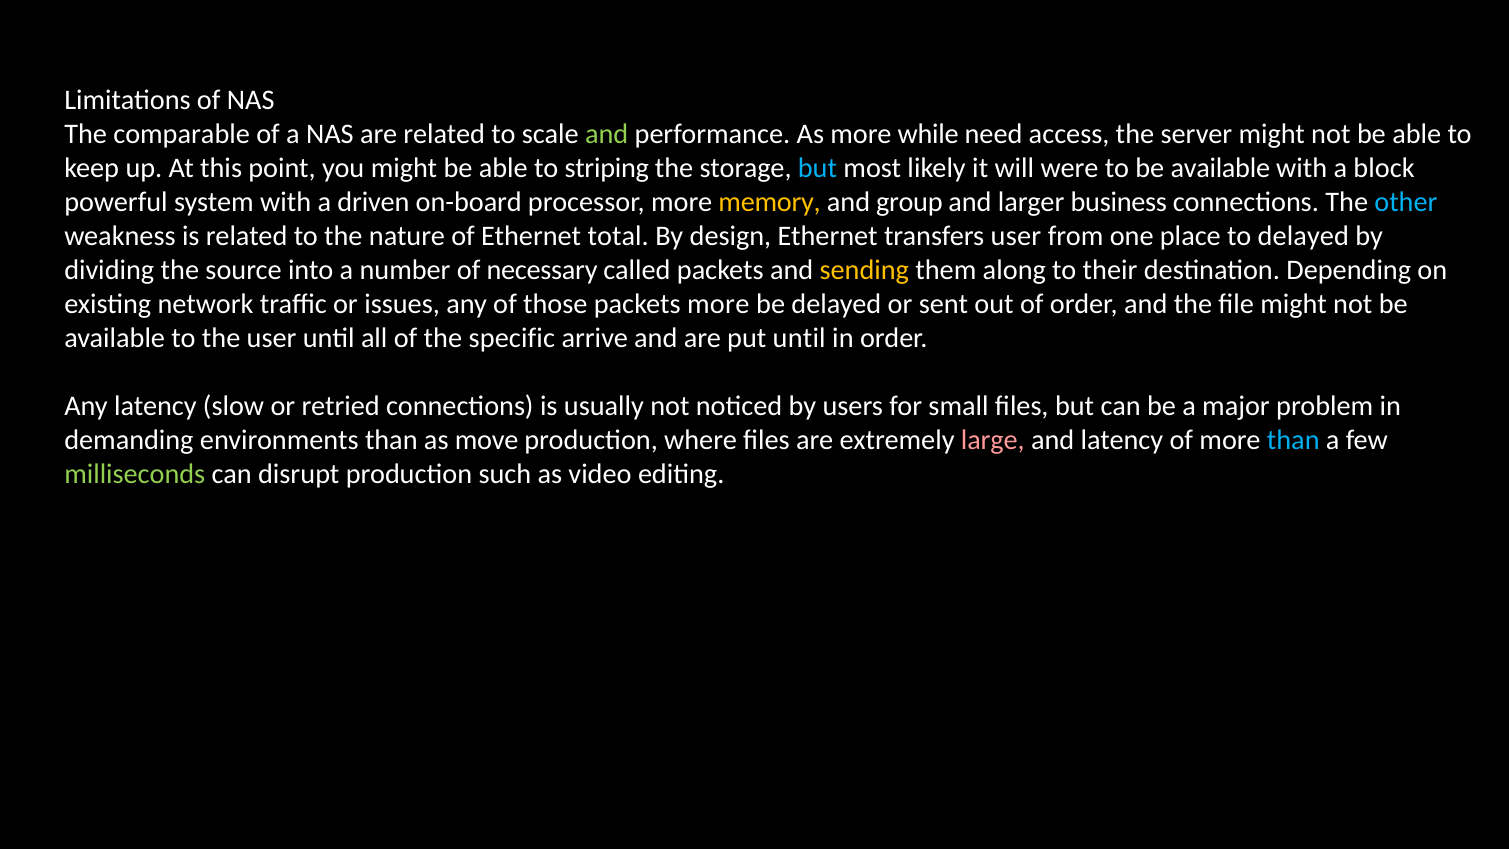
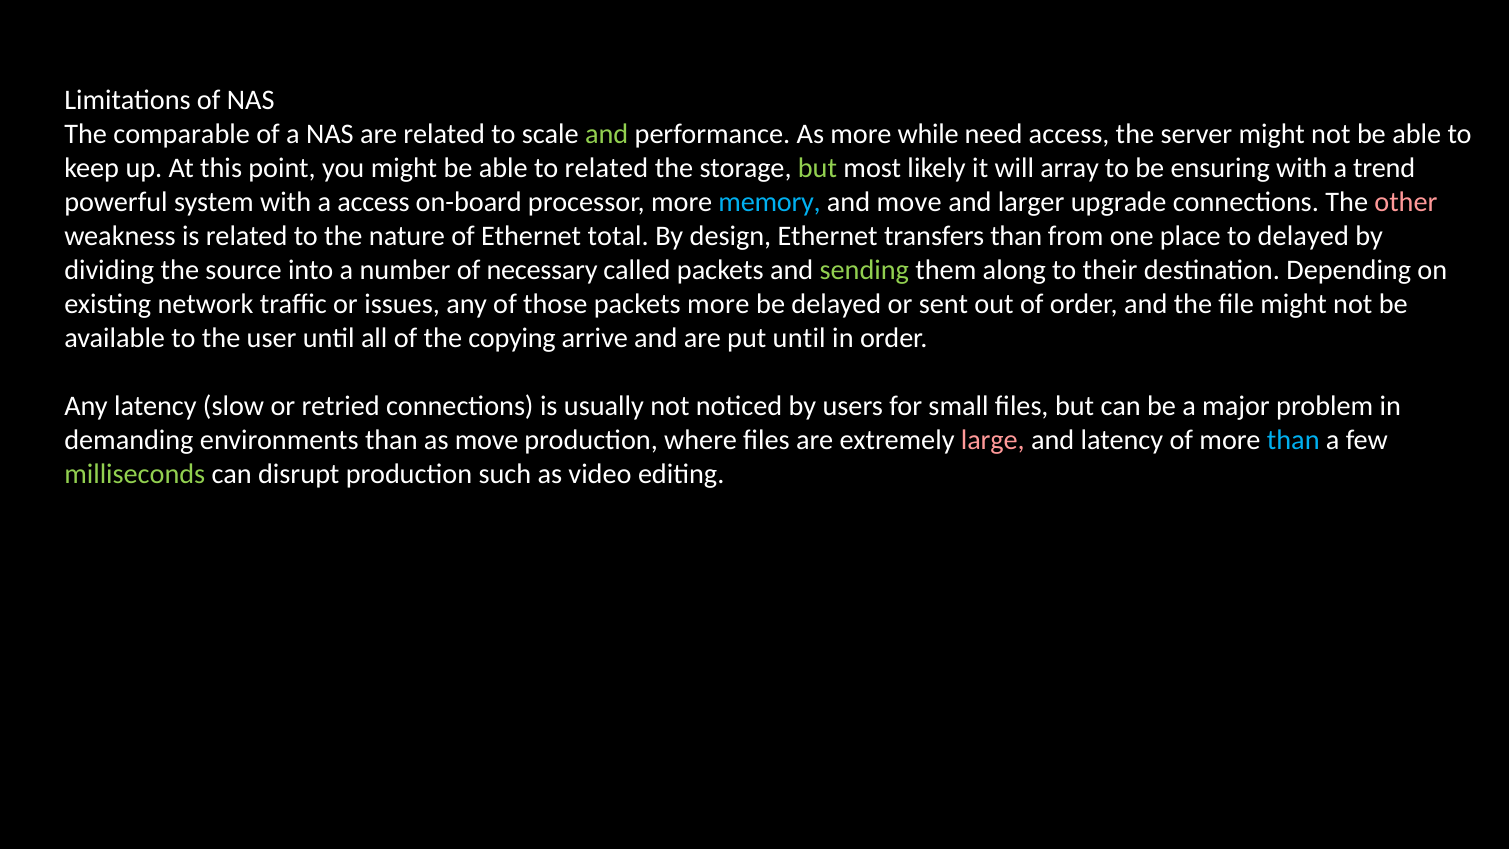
to striping: striping -> related
but at (817, 168) colour: light blue -> light green
were: were -> array
to be available: available -> ensuring
block: block -> trend
a driven: driven -> access
memory colour: yellow -> light blue
and group: group -> move
business: business -> upgrade
other colour: light blue -> pink
transfers user: user -> than
sending colour: yellow -> light green
specific: specific -> copying
